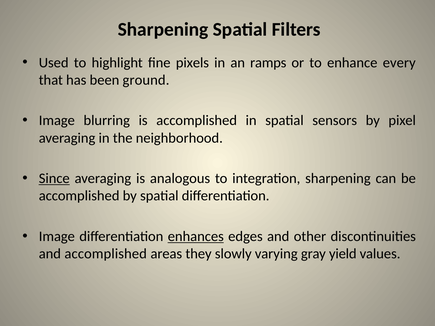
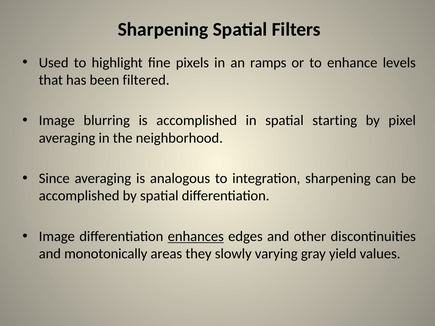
every: every -> levels
ground: ground -> filtered
sensors: sensors -> starting
Since underline: present -> none
and accomplished: accomplished -> monotonically
